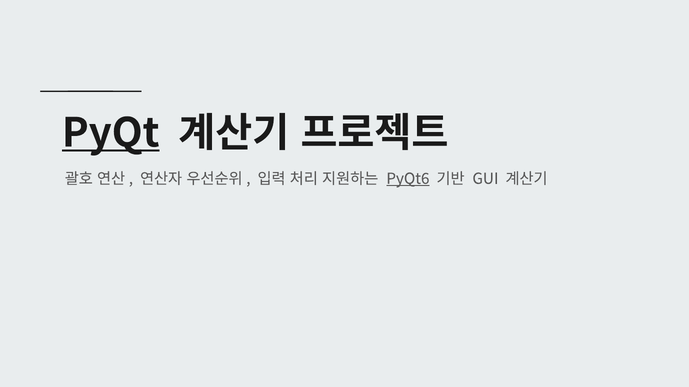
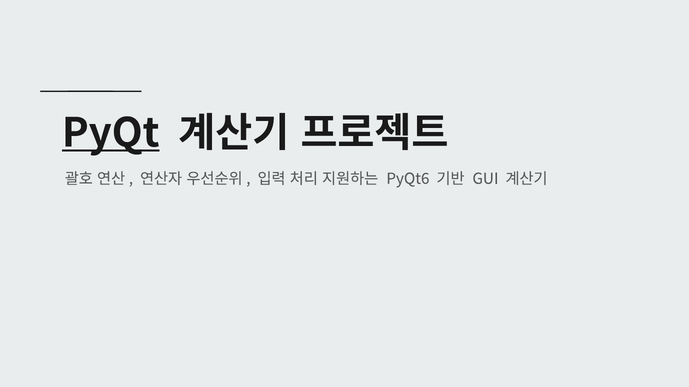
PyQt6 underline: present -> none
